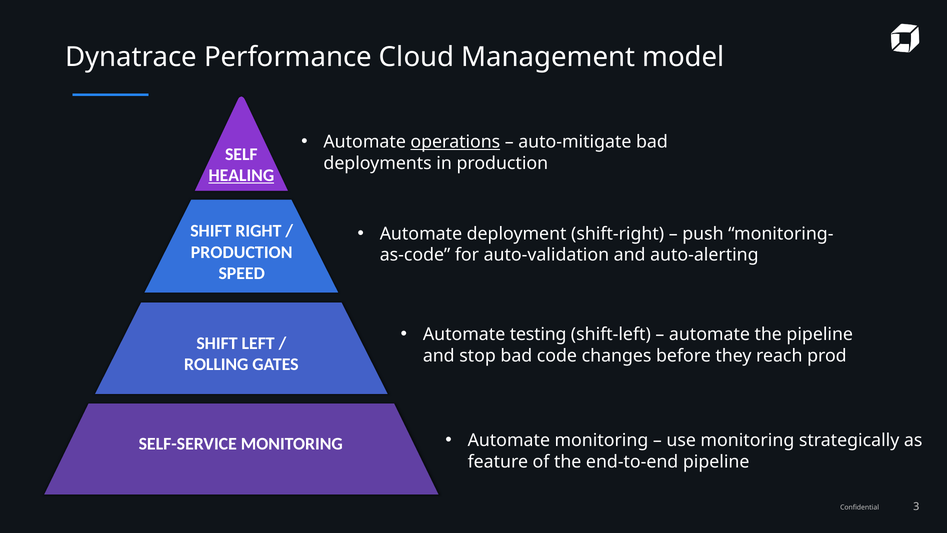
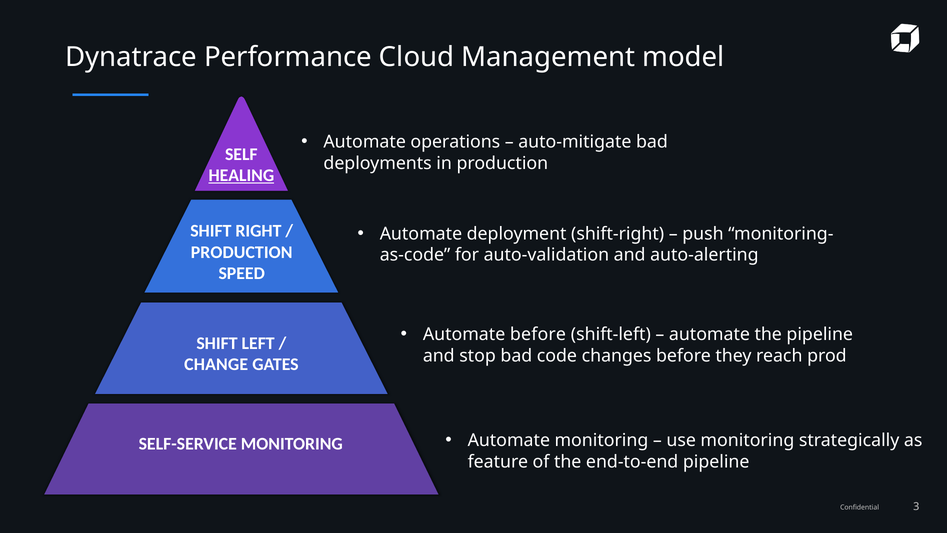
operations underline: present -> none
Automate testing: testing -> before
ROLLING: ROLLING -> CHANGE
